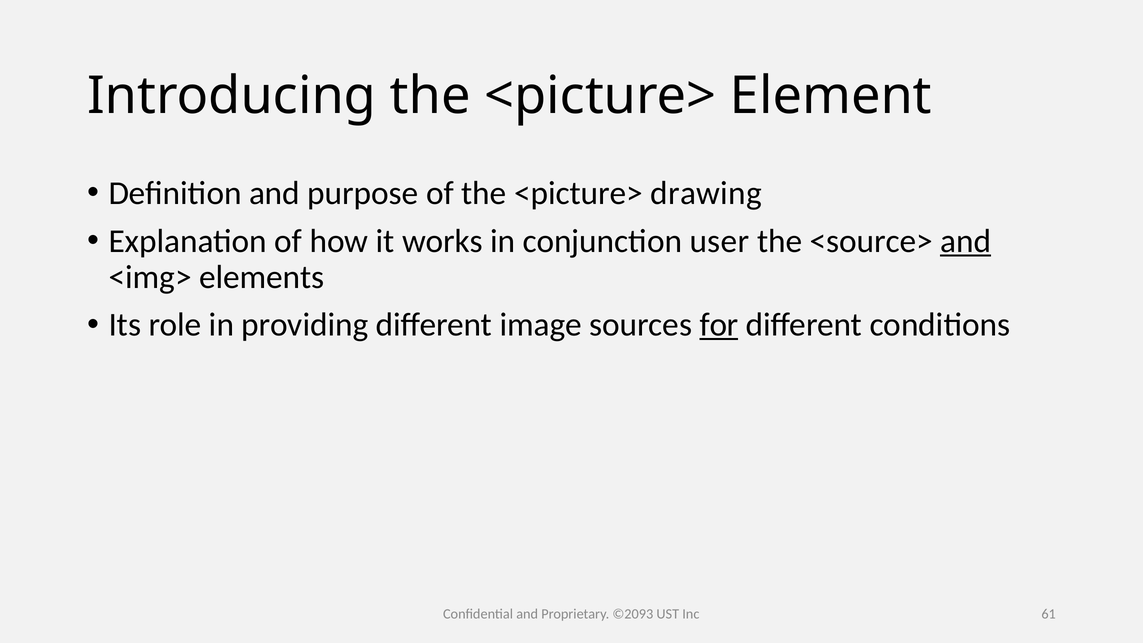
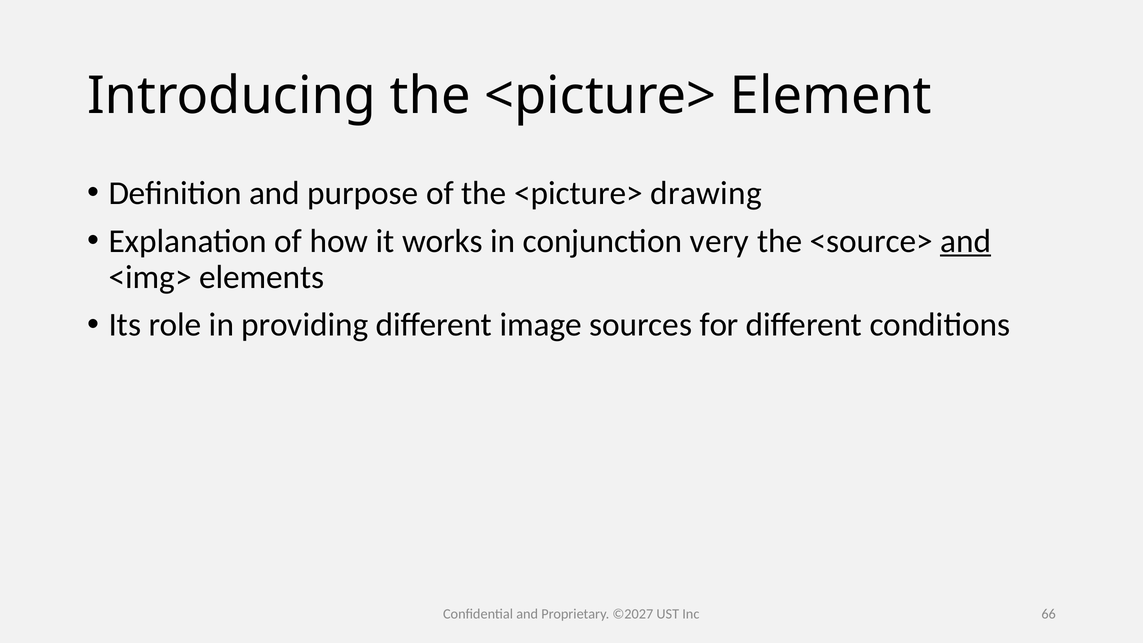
user: user -> very
for underline: present -> none
©2093: ©2093 -> ©2027
61: 61 -> 66
